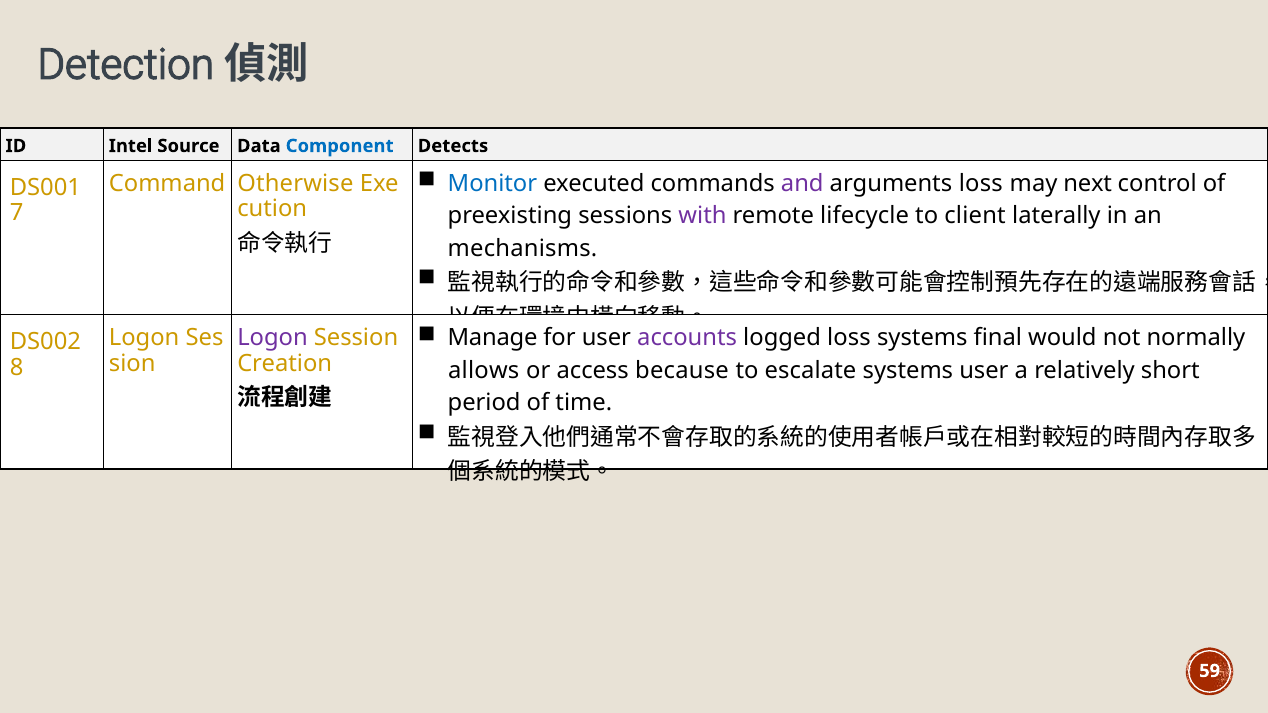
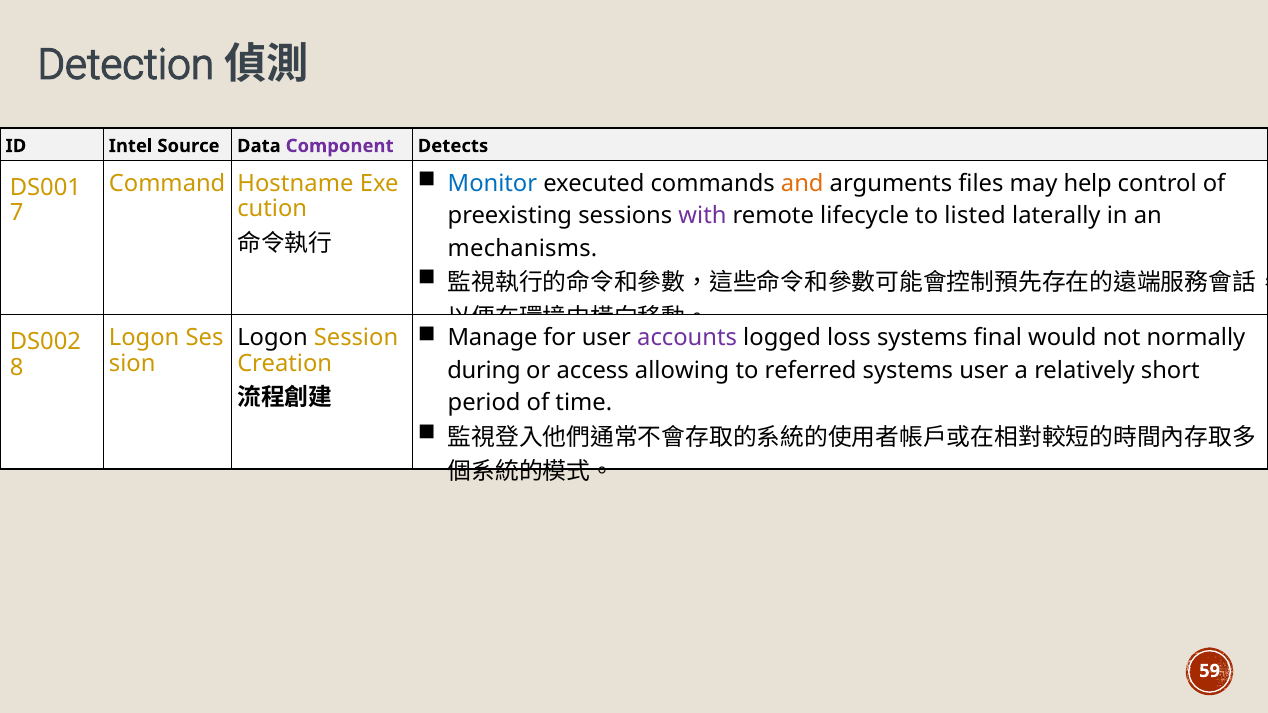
Component colour: blue -> purple
and colour: purple -> orange
arguments loss: loss -> files
next: next -> help
Otherwise: Otherwise -> Hostname
client: client -> listed
Logon at (273, 338) colour: purple -> black
allows: allows -> during
because: because -> allowing
escalate: escalate -> referred
